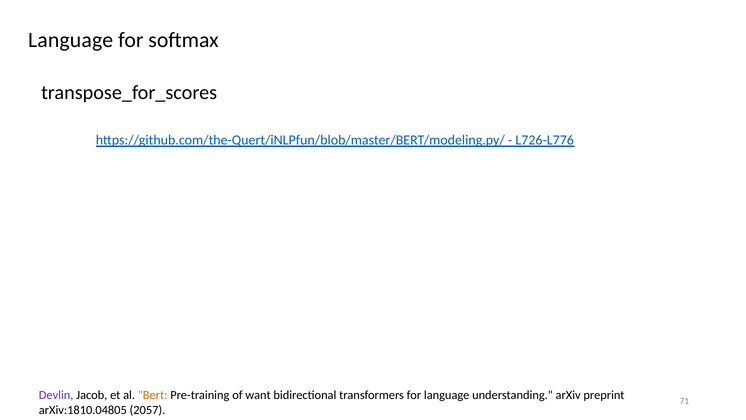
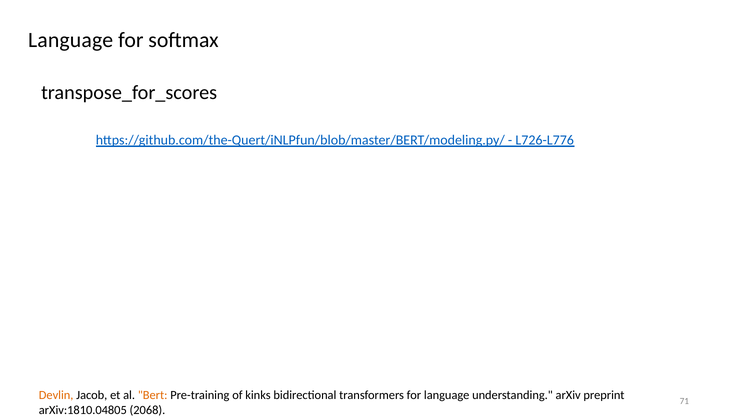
Devlin colour: purple -> orange
want: want -> kinks
2057: 2057 -> 2068
